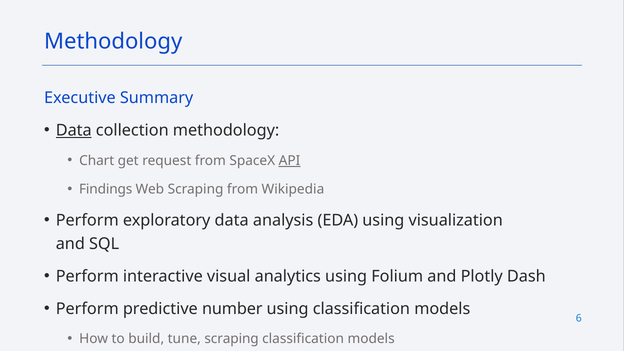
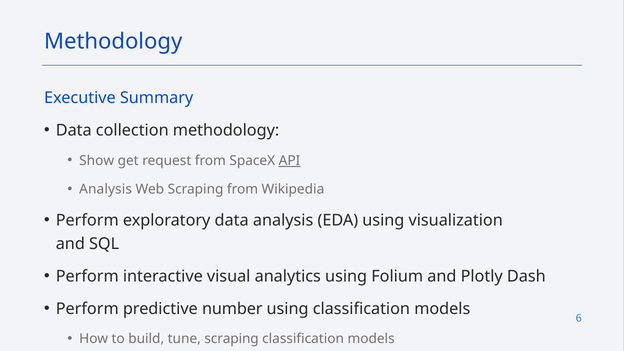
Data at (74, 131) underline: present -> none
Chart: Chart -> Show
Findings at (106, 189): Findings -> Analysis
